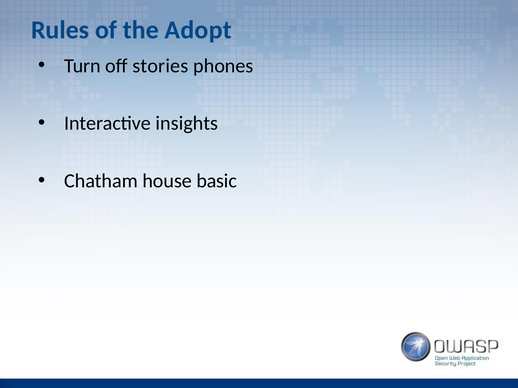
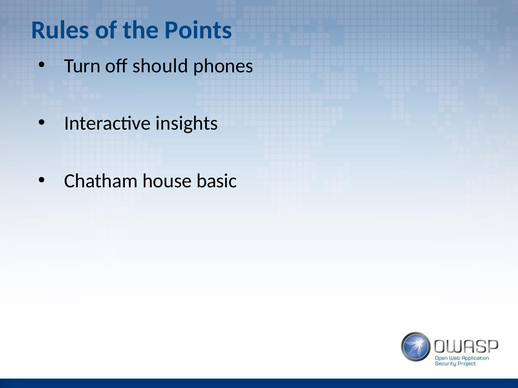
Adopt: Adopt -> Points
stories: stories -> should
